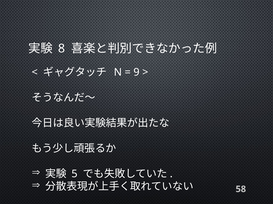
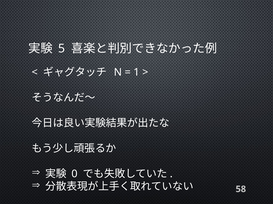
8: 8 -> 5
9: 9 -> 1
5: 5 -> 0
